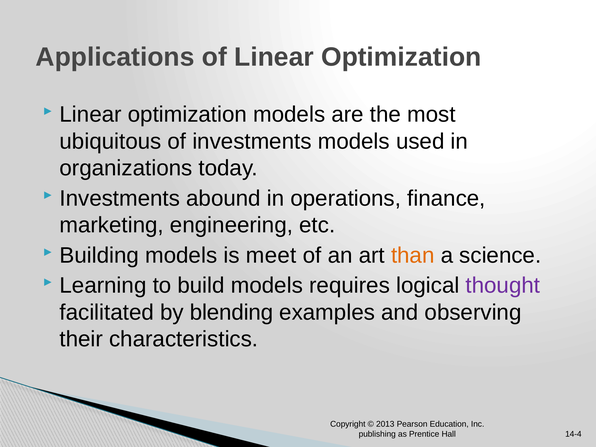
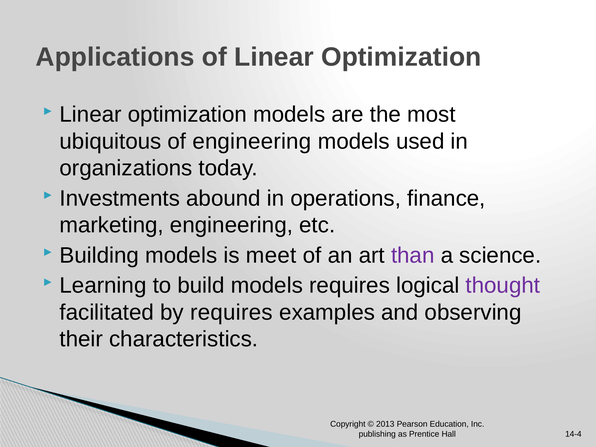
of investments: investments -> engineering
than colour: orange -> purple
by blending: blending -> requires
